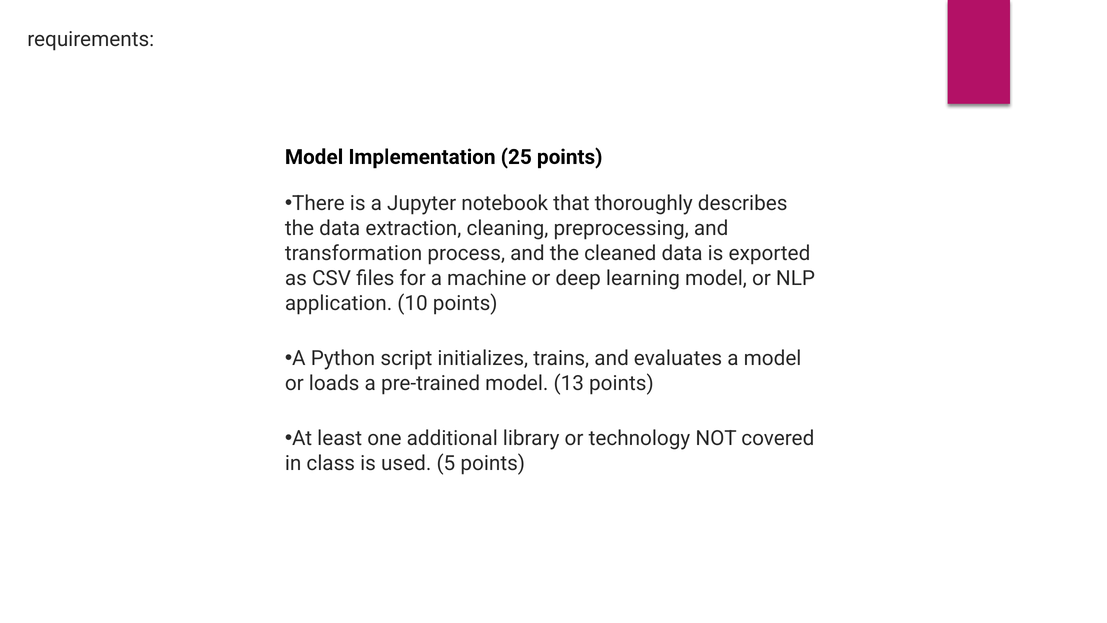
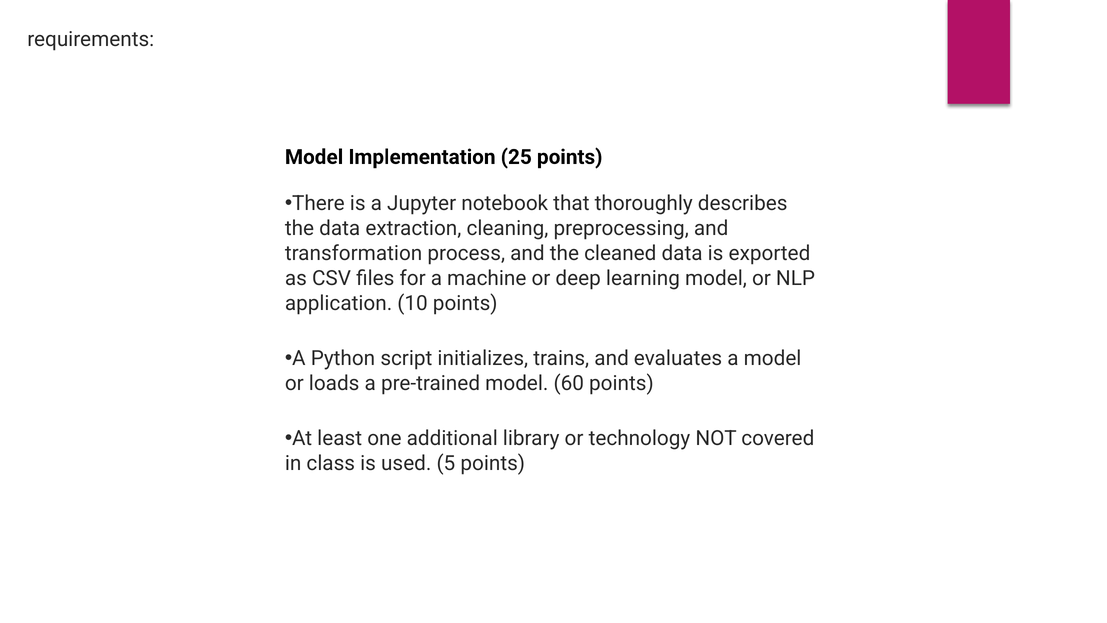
13: 13 -> 60
